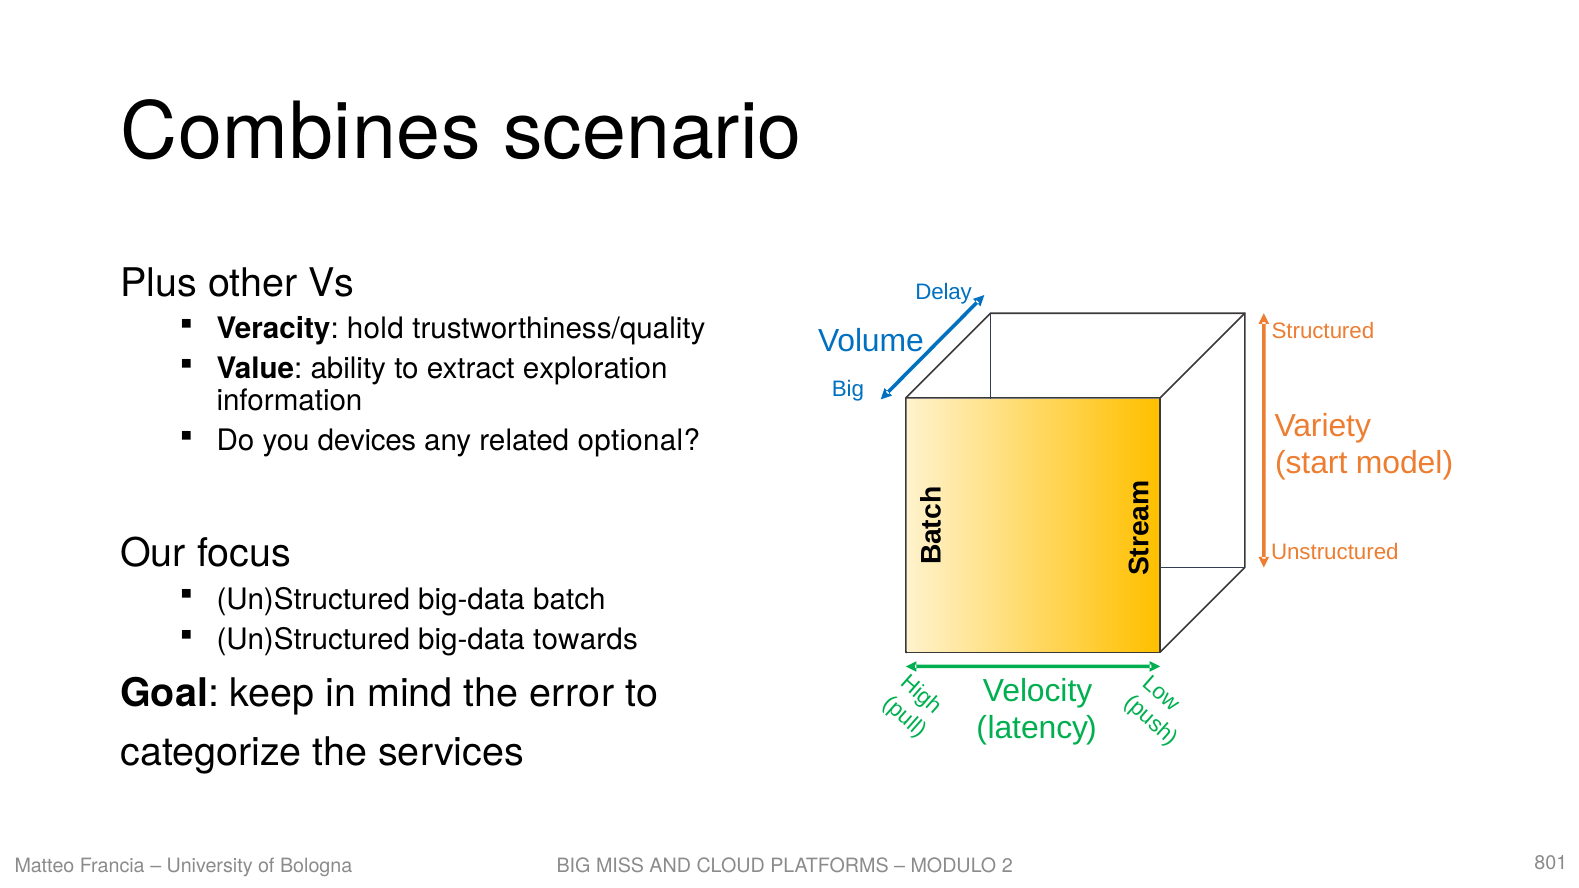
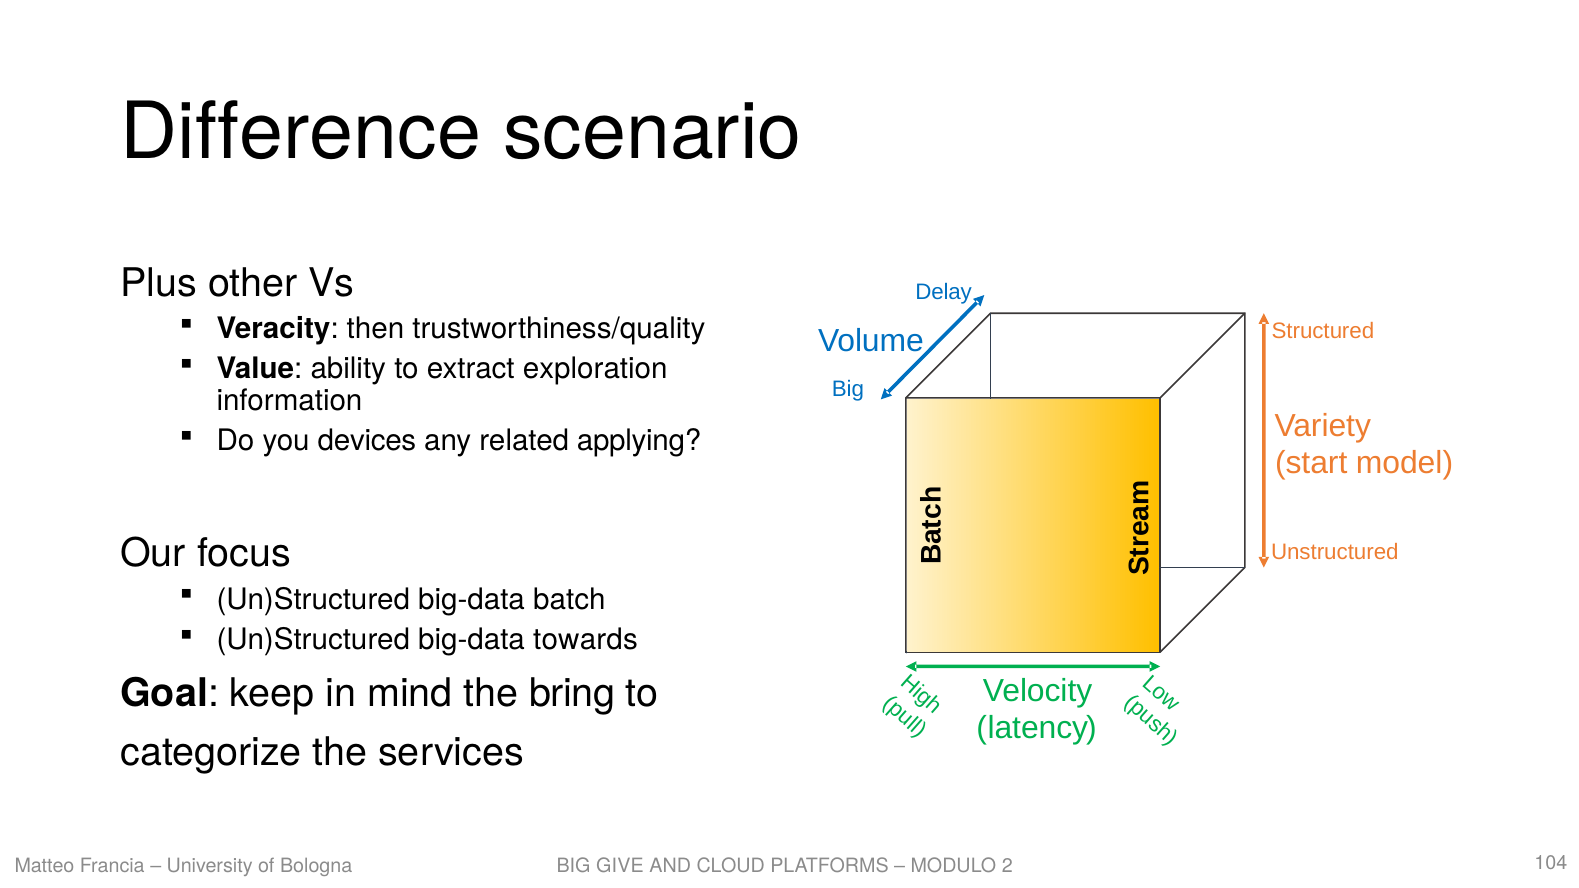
Combines: Combines -> Difference
hold: hold -> then
optional: optional -> applying
error: error -> bring
MISS: MISS -> GIVE
801: 801 -> 104
